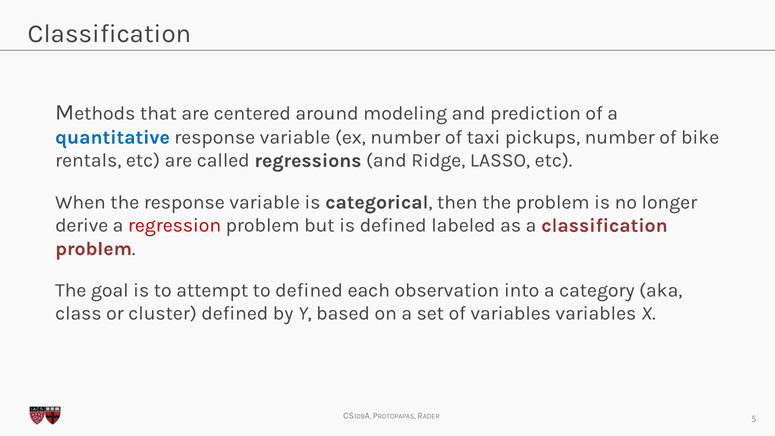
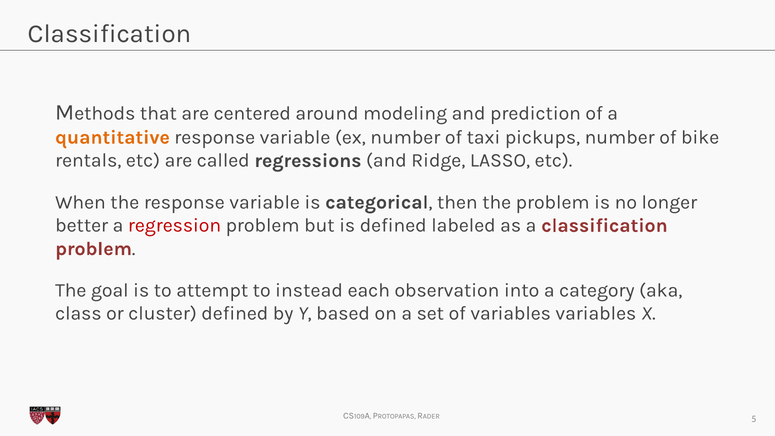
quantitative colour: blue -> orange
derive: derive -> better
to defined: defined -> instead
